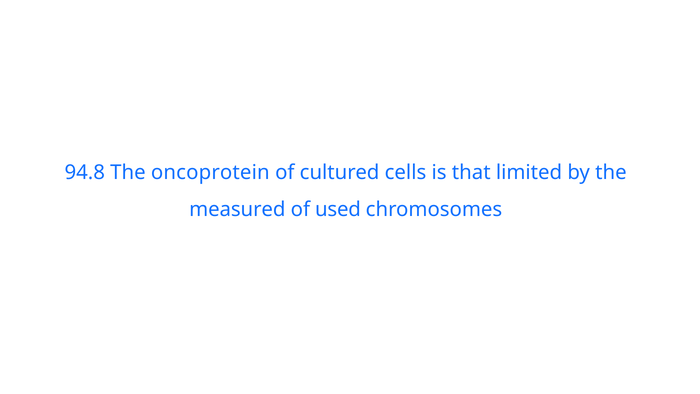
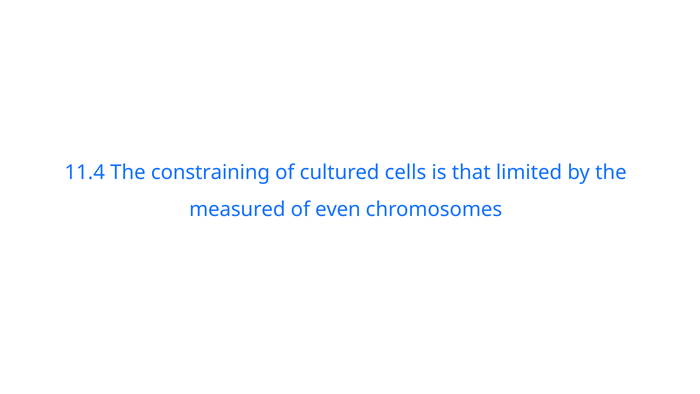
94.8: 94.8 -> 11.4
oncoprotein: oncoprotein -> constraining
used: used -> even
